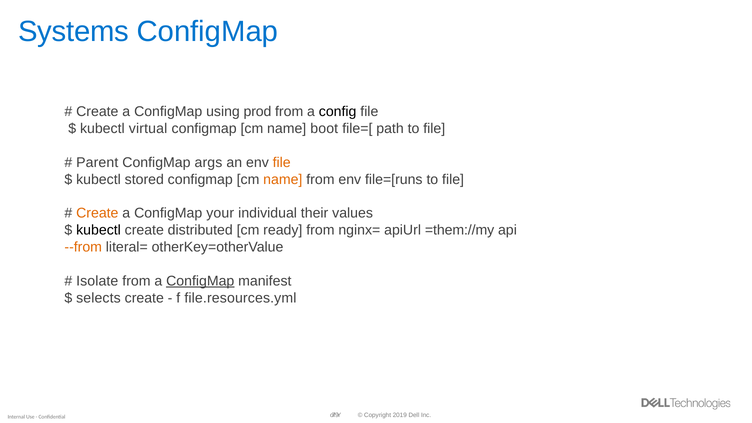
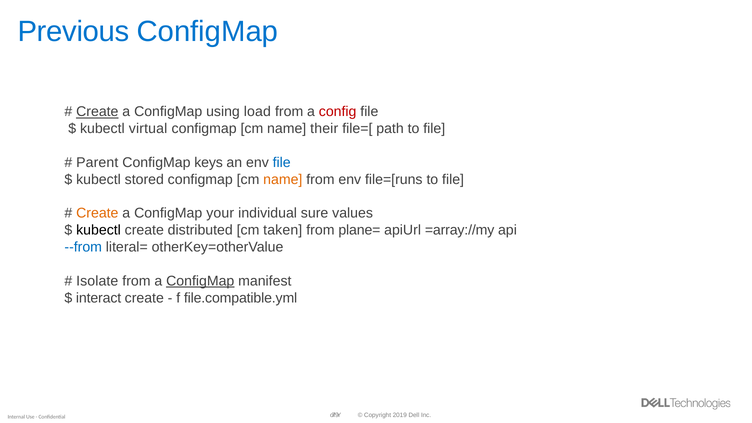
Systems: Systems -> Previous
Create at (97, 112) underline: none -> present
prod: prod -> load
config colour: black -> red
boot: boot -> their
args: args -> keys
file at (282, 163) colour: orange -> blue
their: their -> sure
ready: ready -> taken
nginx=: nginx= -> plane=
=them://my: =them://my -> =array://my
--from colour: orange -> blue
selects: selects -> interact
file.resources.yml: file.resources.yml -> file.compatible.yml
